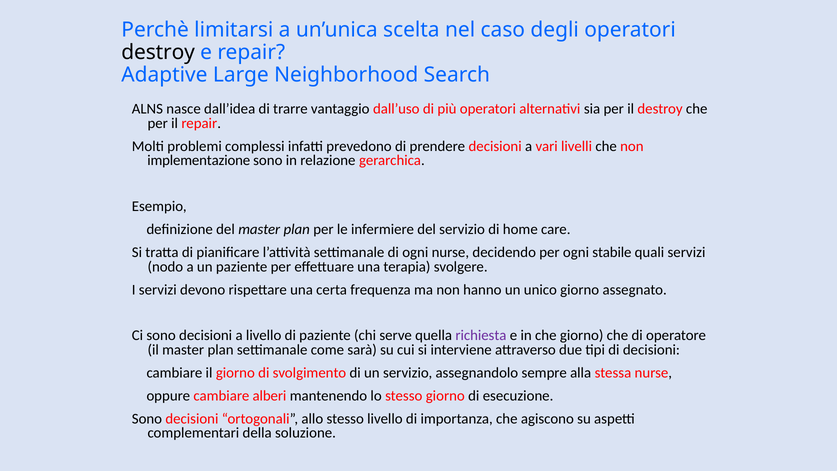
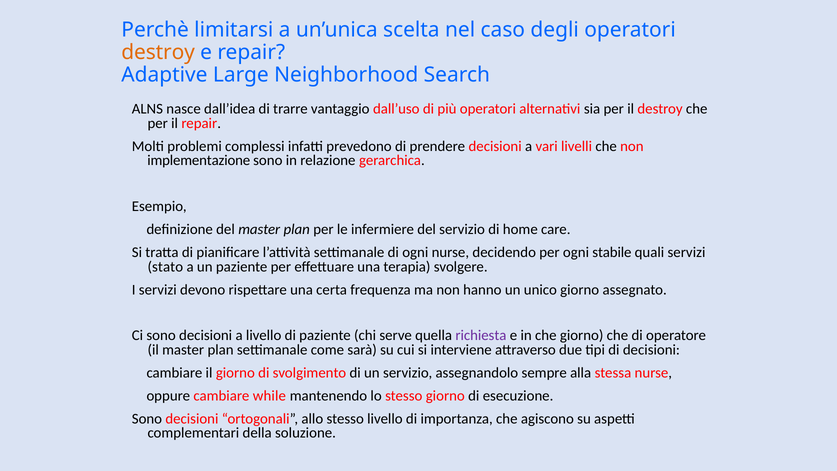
destroy at (158, 52) colour: black -> orange
nodo: nodo -> stato
alberi: alberi -> while
